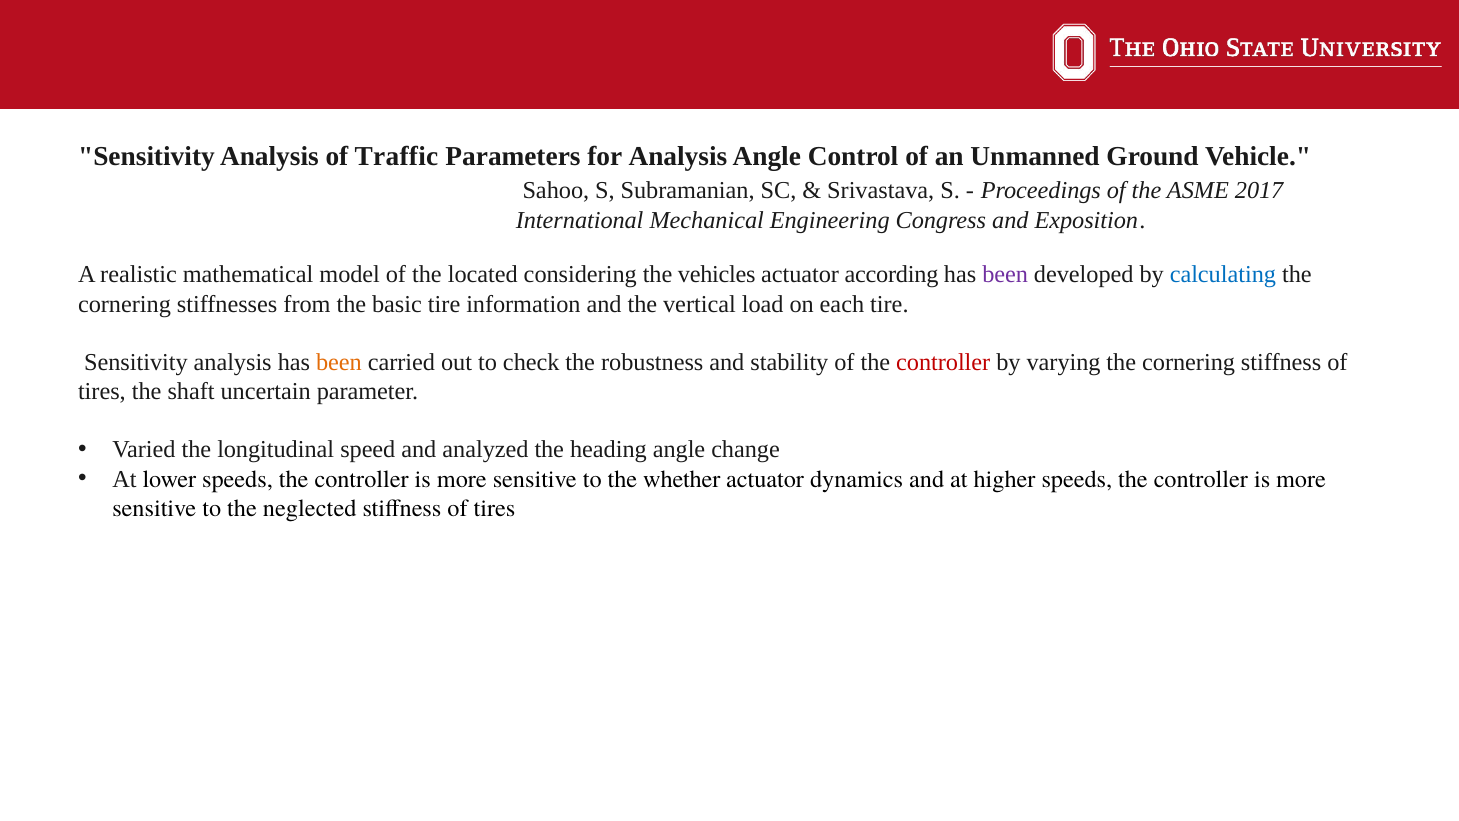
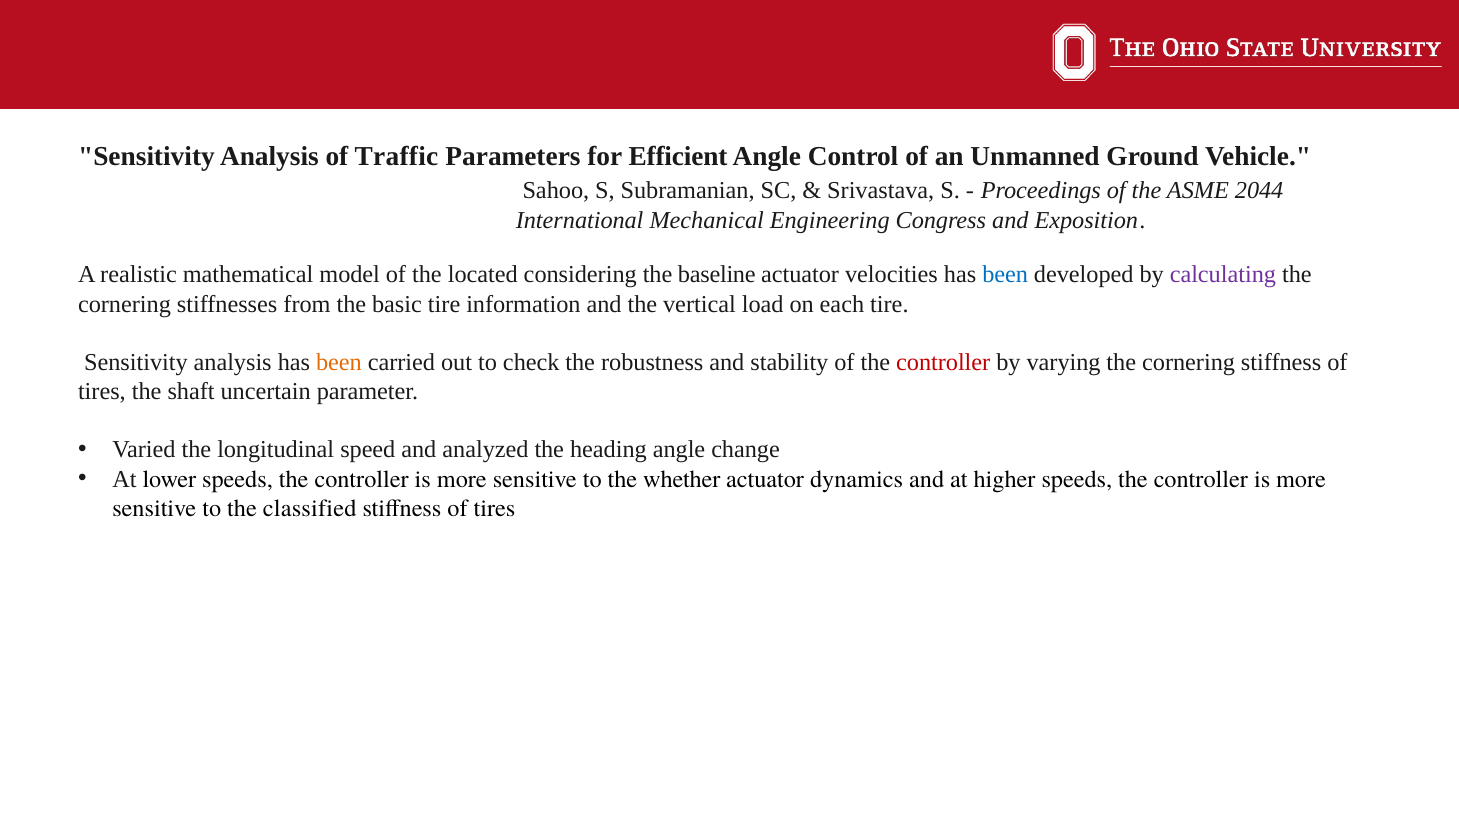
for Analysis: Analysis -> Efficient
2017: 2017 -> 2044
vehicles: vehicles -> baseline
according: according -> velocities
been at (1005, 275) colour: purple -> blue
calculating colour: blue -> purple
neglected: neglected -> classified
